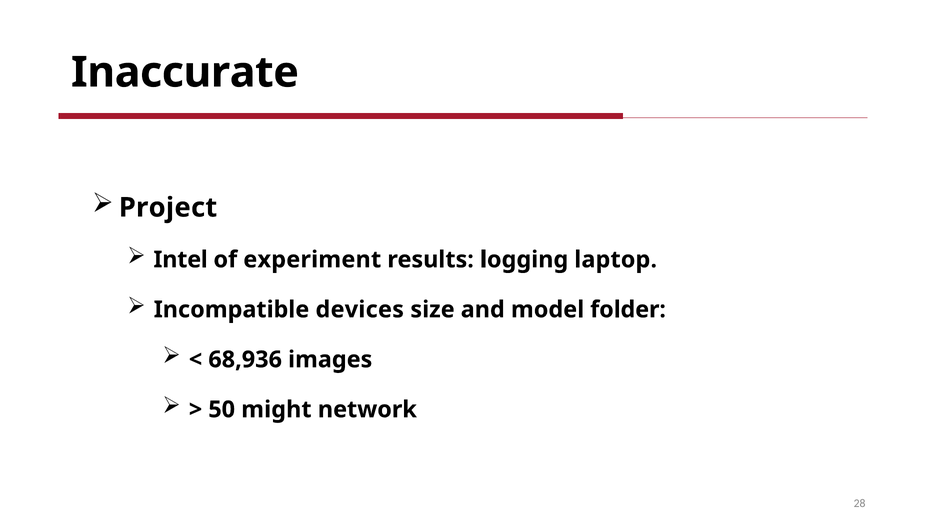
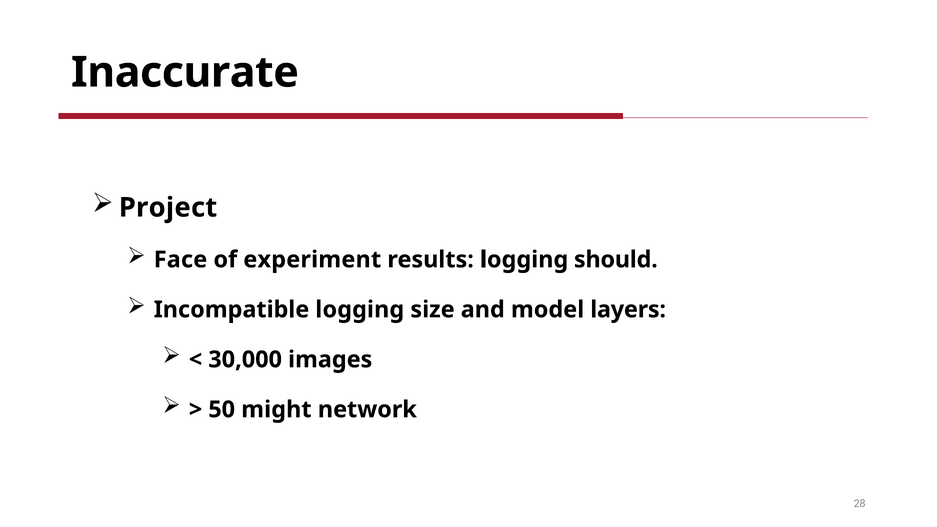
Intel: Intel -> Face
laptop: laptop -> should
Incompatible devices: devices -> logging
folder: folder -> layers
68,936: 68,936 -> 30,000
